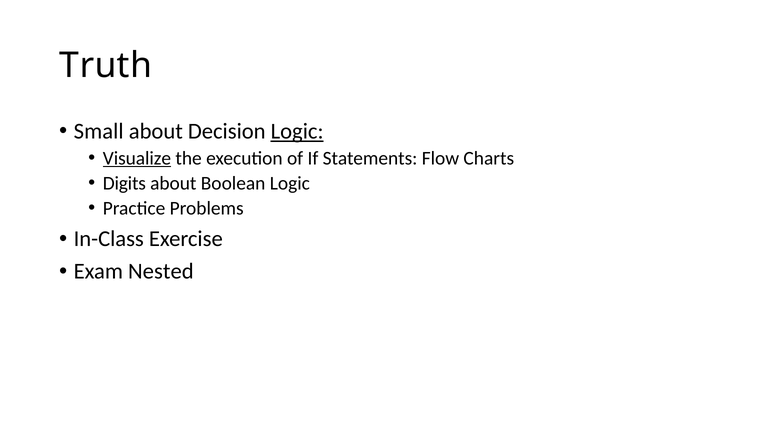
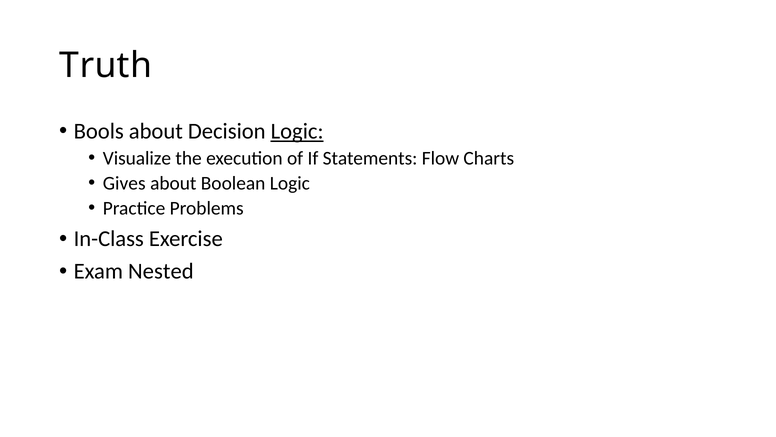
Small: Small -> Bools
Visualize underline: present -> none
Digits: Digits -> Gives
